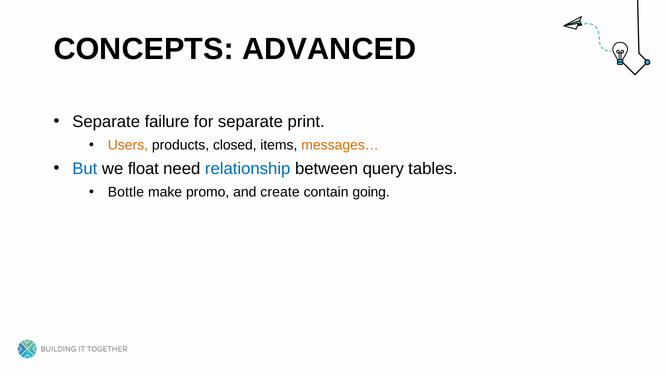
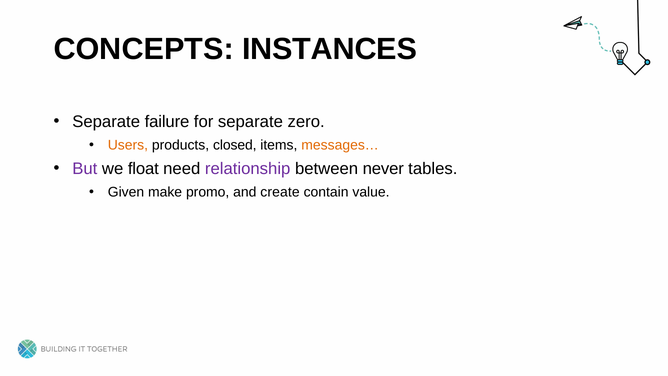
ADVANCED: ADVANCED -> INSTANCES
print: print -> zero
But colour: blue -> purple
relationship colour: blue -> purple
query: query -> never
Bottle: Bottle -> Given
going: going -> value
